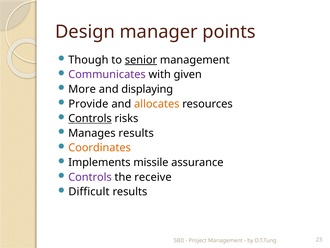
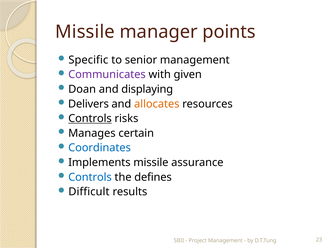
Design at (85, 32): Design -> Missile
Though: Though -> Specific
senior underline: present -> none
More: More -> Doan
Provide: Provide -> Delivers
Manages results: results -> certain
Coordinates colour: orange -> blue
Controls at (90, 177) colour: purple -> blue
receive: receive -> defines
